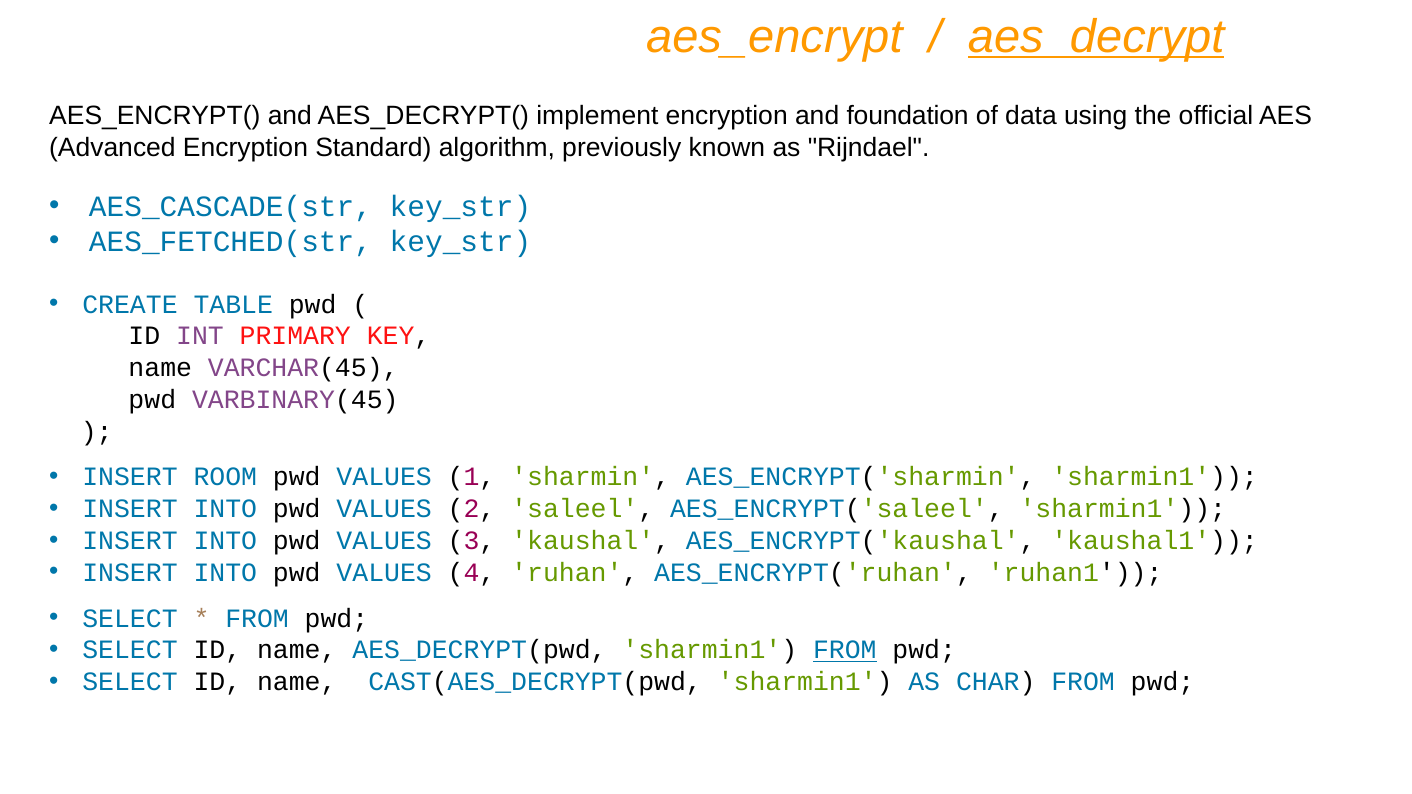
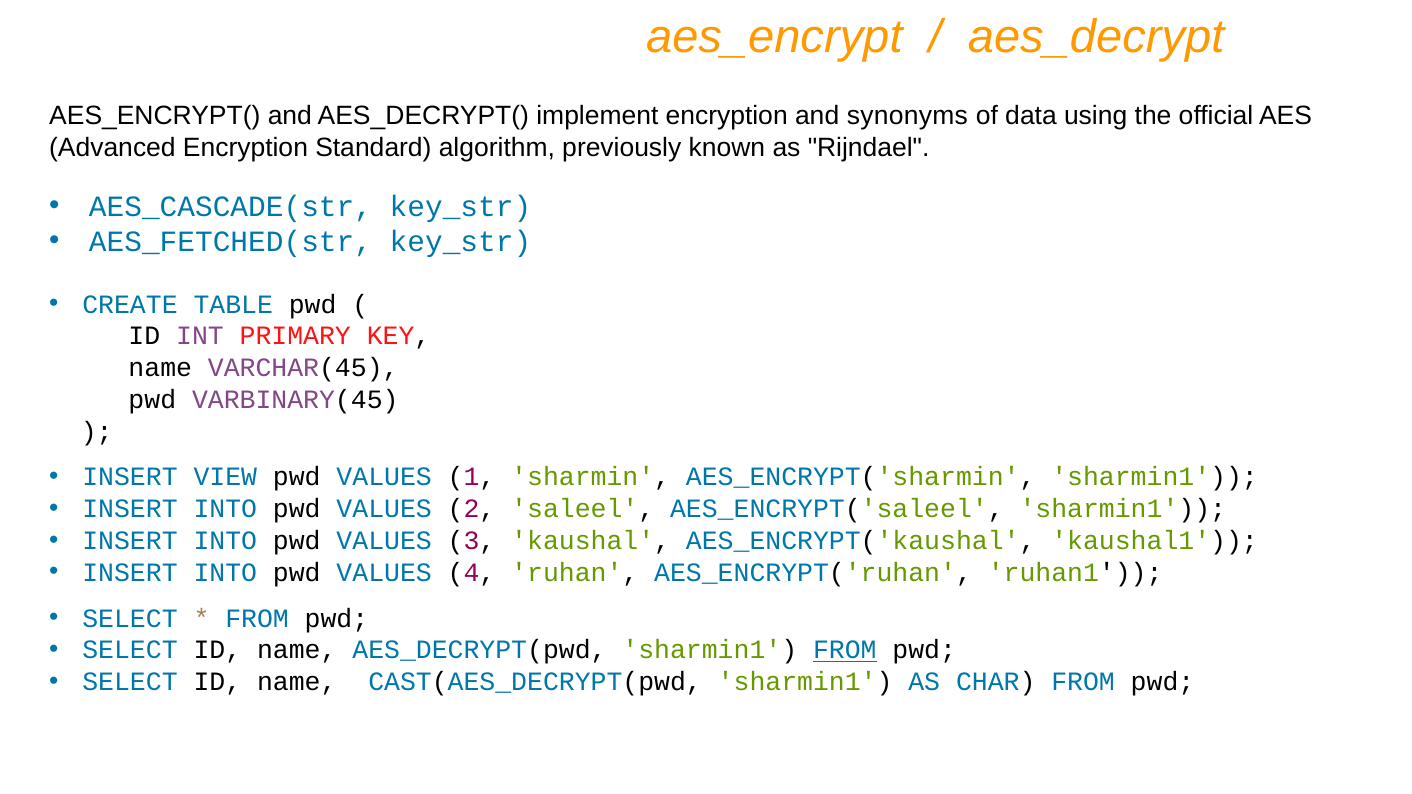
aes_decrypt underline: present -> none
foundation: foundation -> synonyms
ROOM: ROOM -> VIEW
